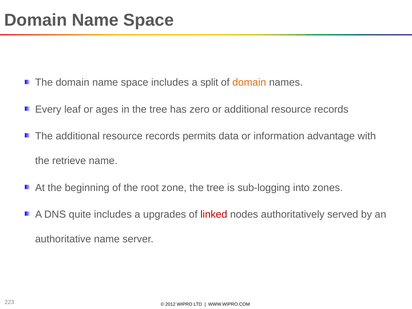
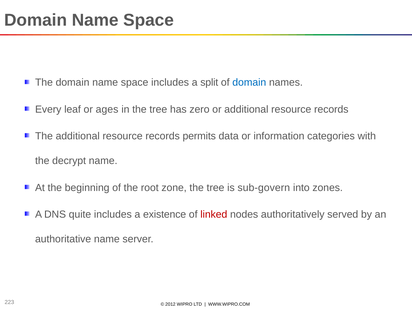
domain at (249, 83) colour: orange -> blue
advantage: advantage -> categories
retrieve: retrieve -> decrypt
sub-logging: sub-logging -> sub-govern
upgrades: upgrades -> existence
